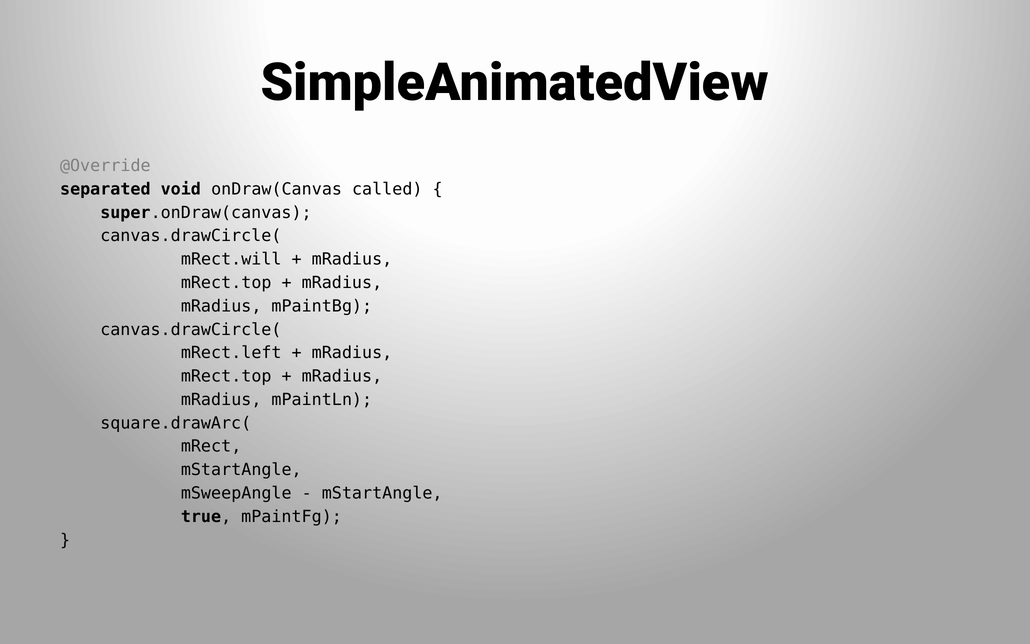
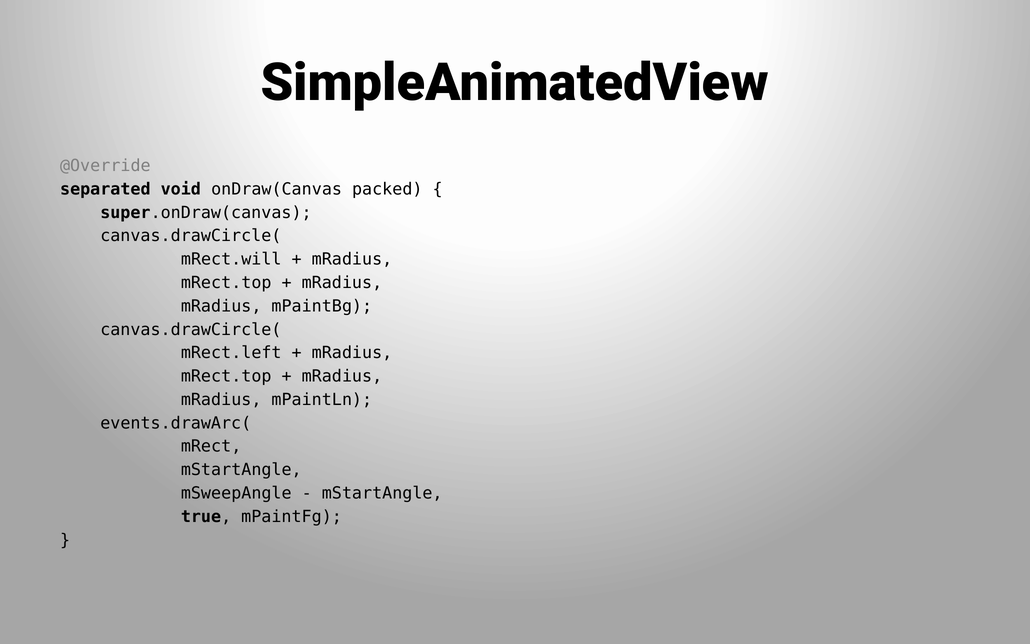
called: called -> packed
square.drawArc(: square.drawArc( -> events.drawArc(
